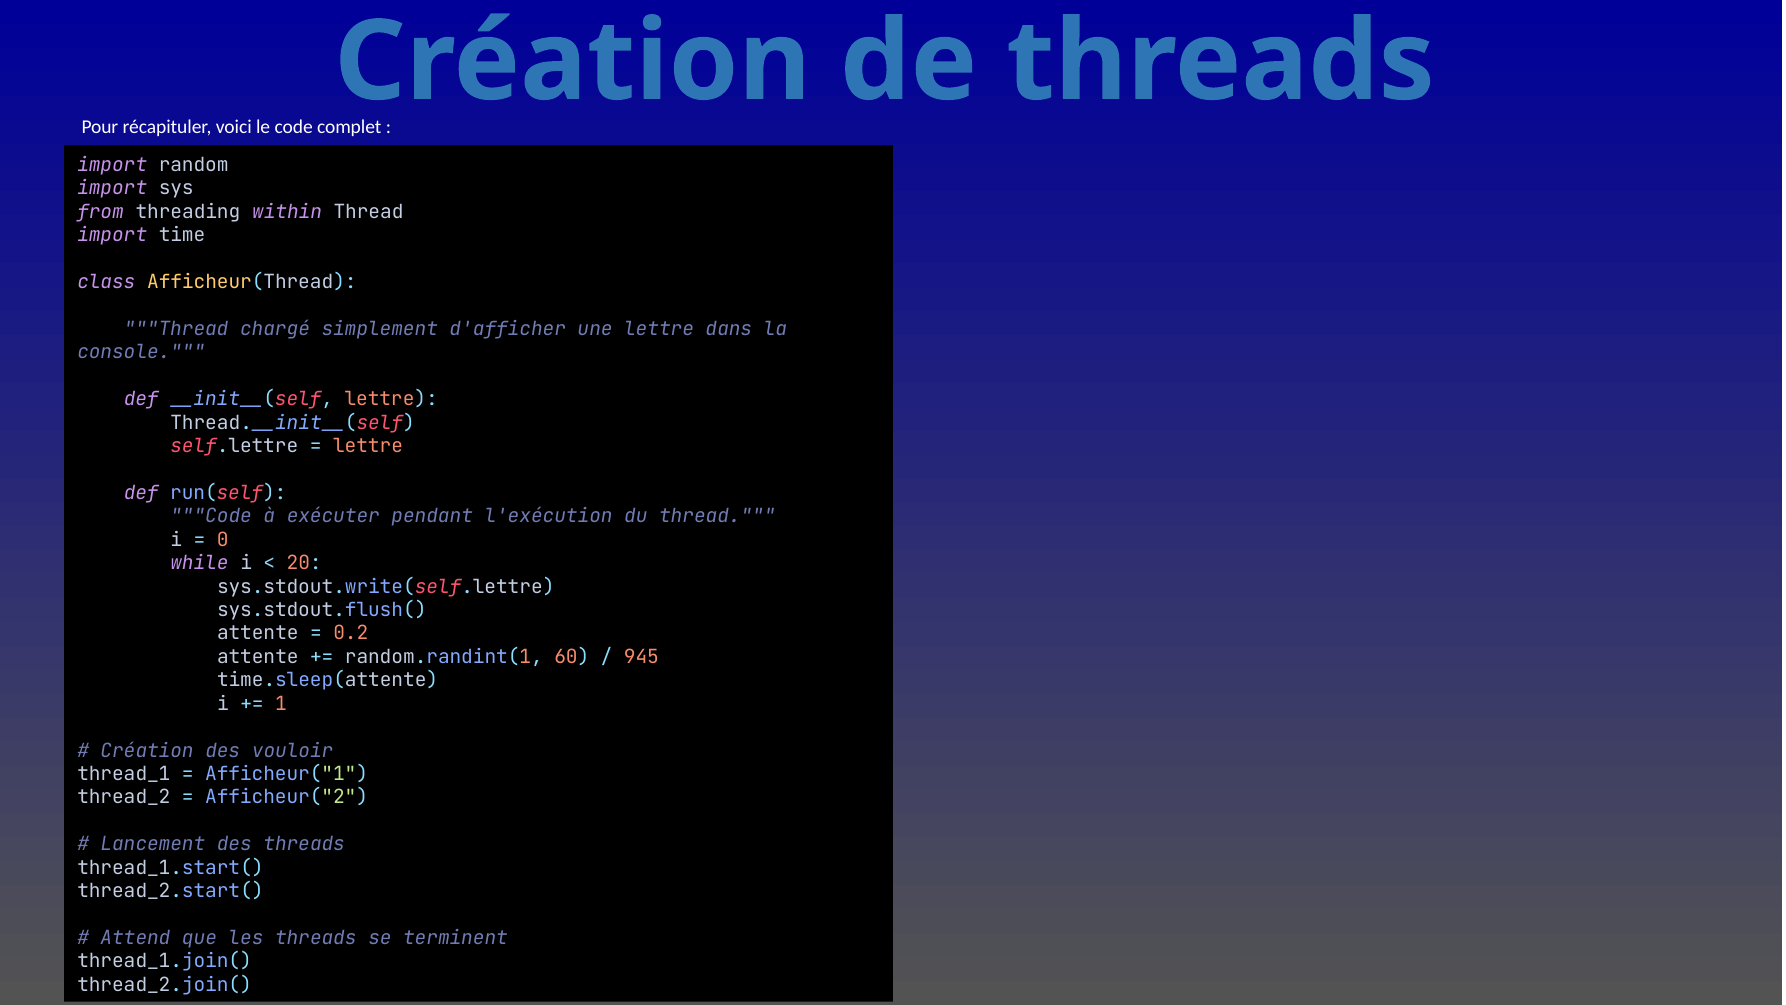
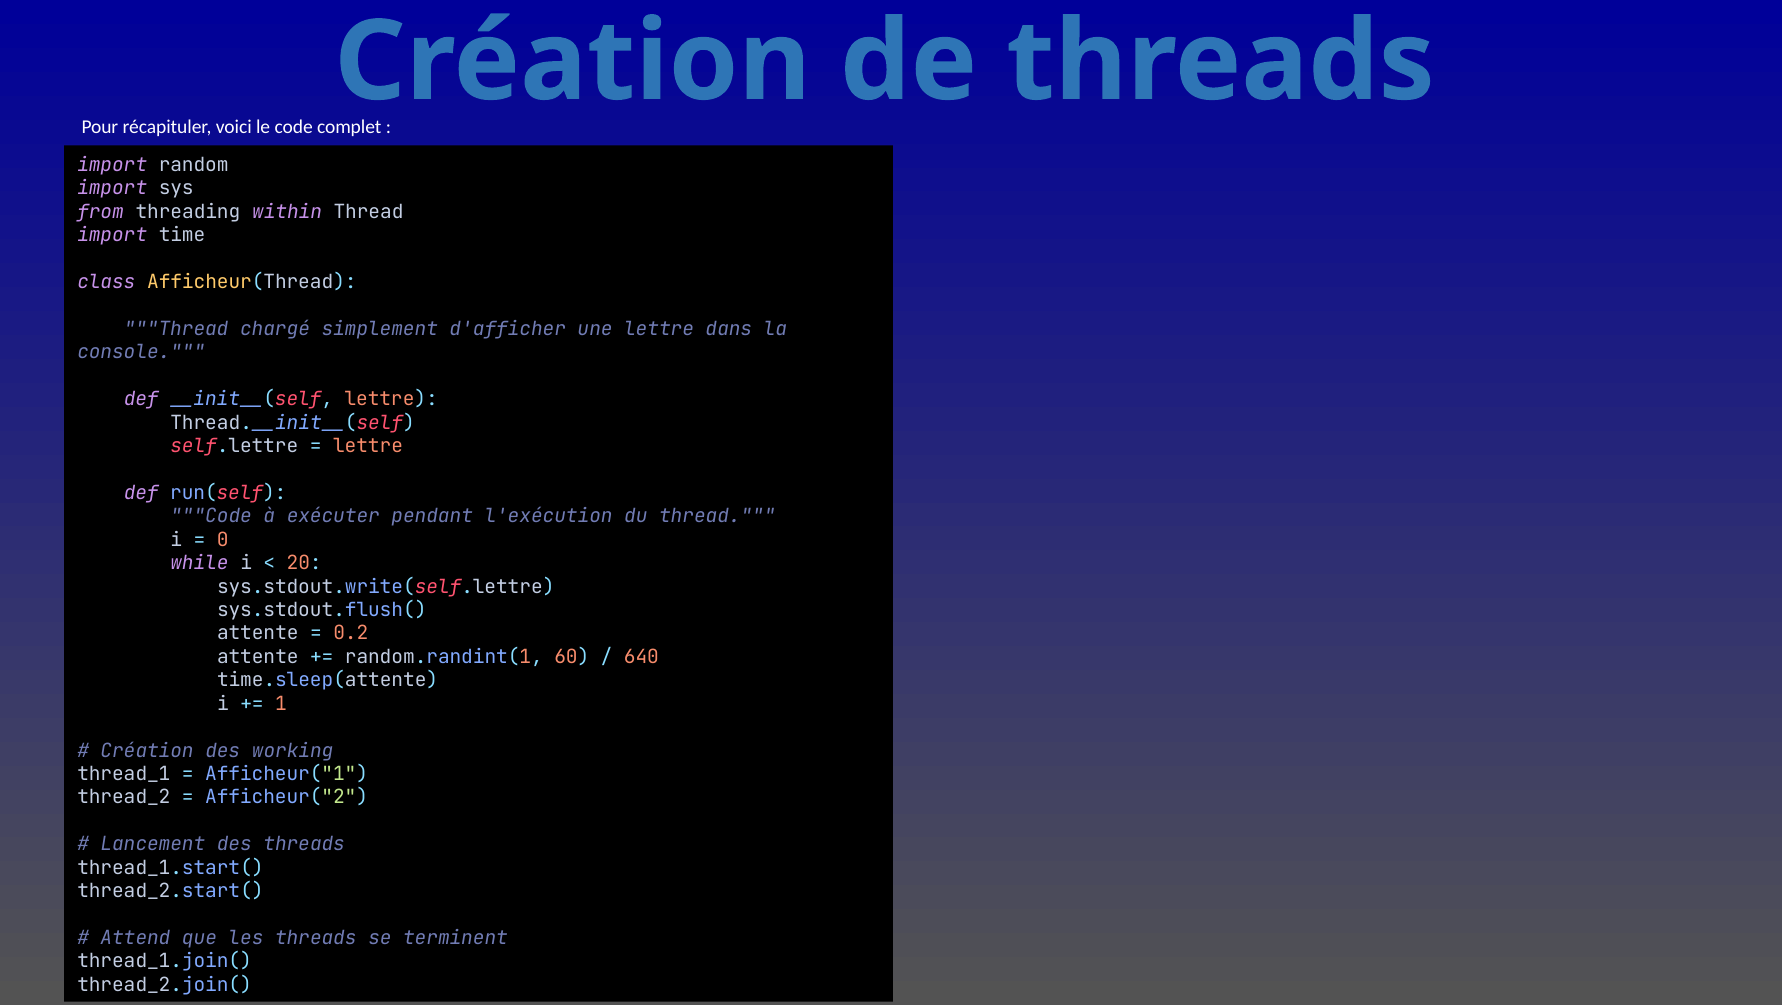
945: 945 -> 640
vouloir: vouloir -> working
